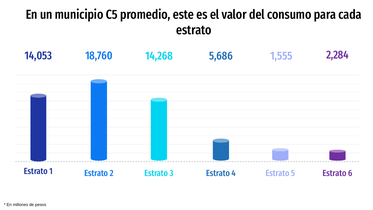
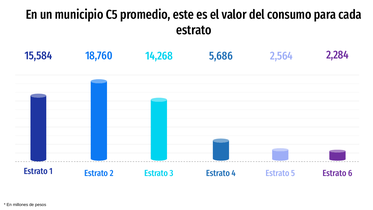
14,053: 14,053 -> 15,584
1,555: 1,555 -> 2,564
